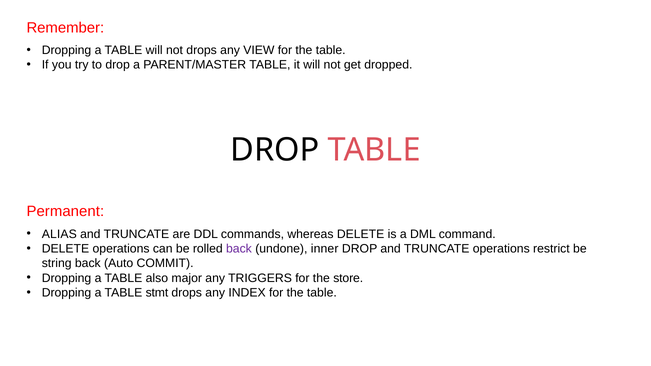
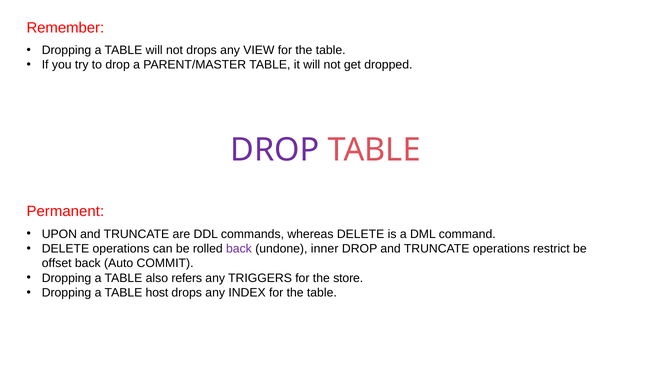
DROP at (275, 150) colour: black -> purple
ALIAS: ALIAS -> UPON
string: string -> offset
major: major -> refers
stmt: stmt -> host
